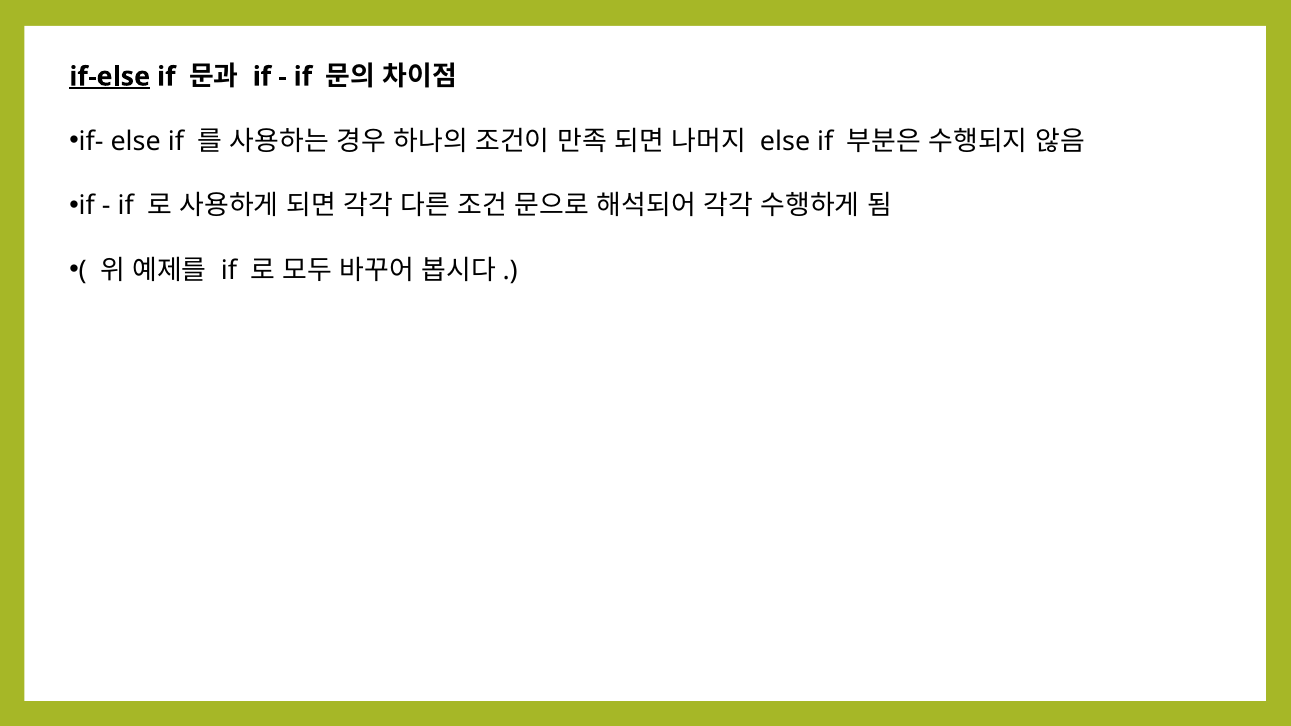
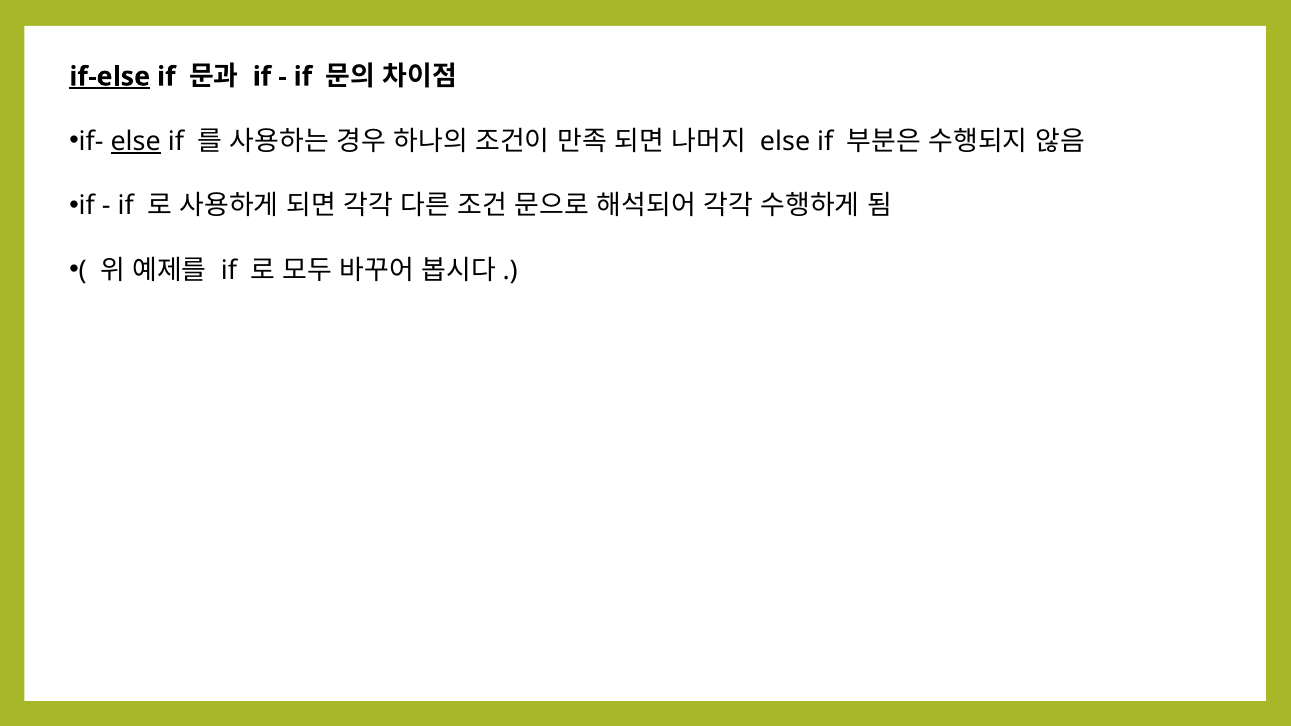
else at (136, 142) underline: none -> present
